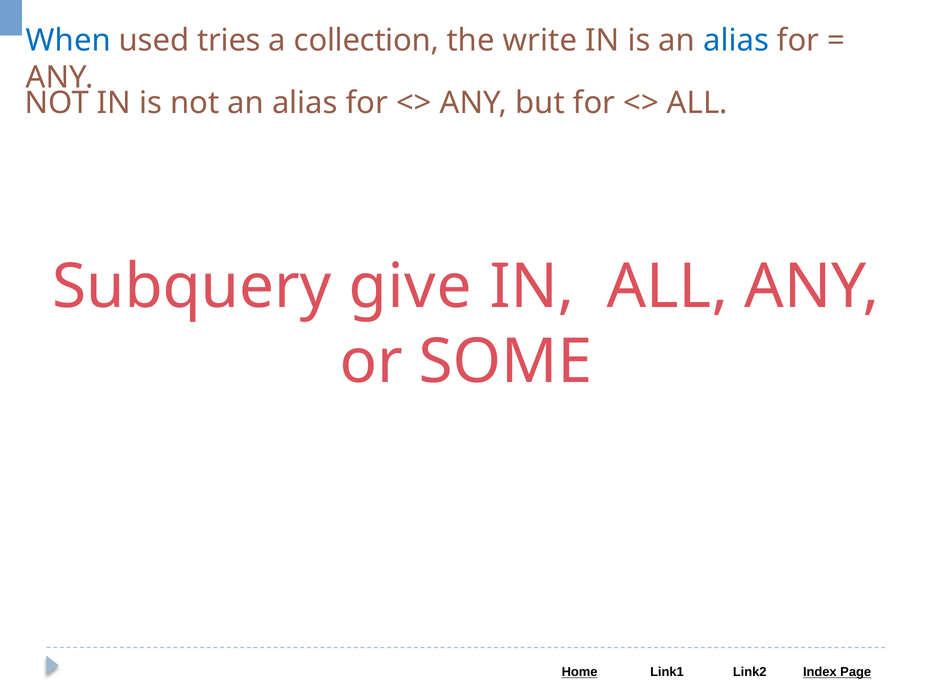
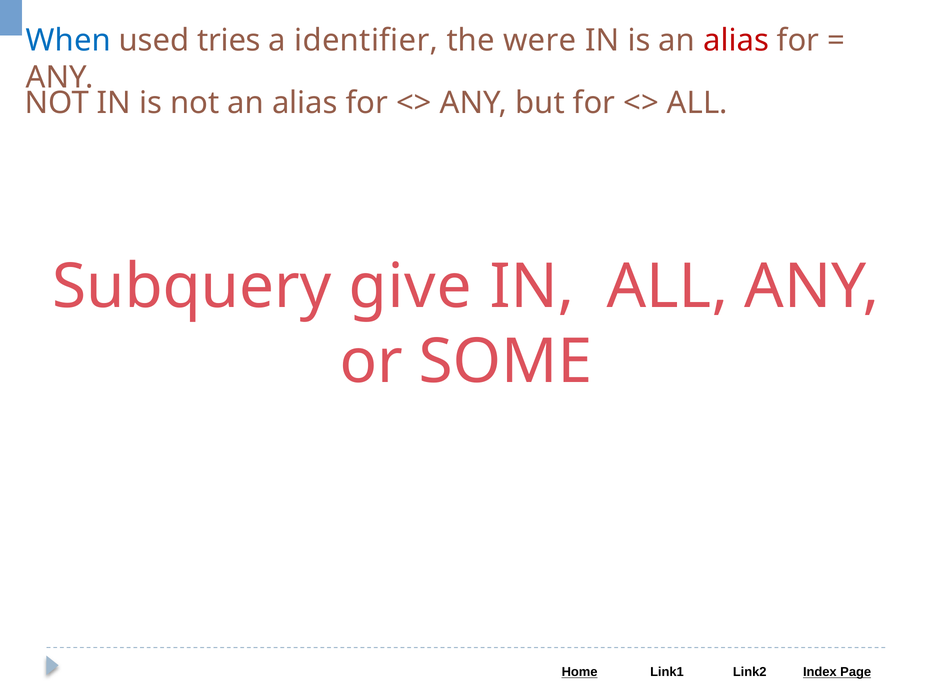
collection: collection -> identifier
write: write -> were
alias at (736, 40) colour: blue -> red
